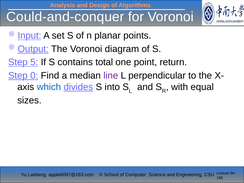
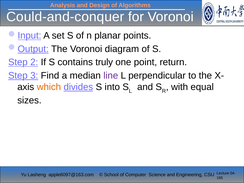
5: 5 -> 2
total: total -> truly
0: 0 -> 3
which colour: blue -> orange
